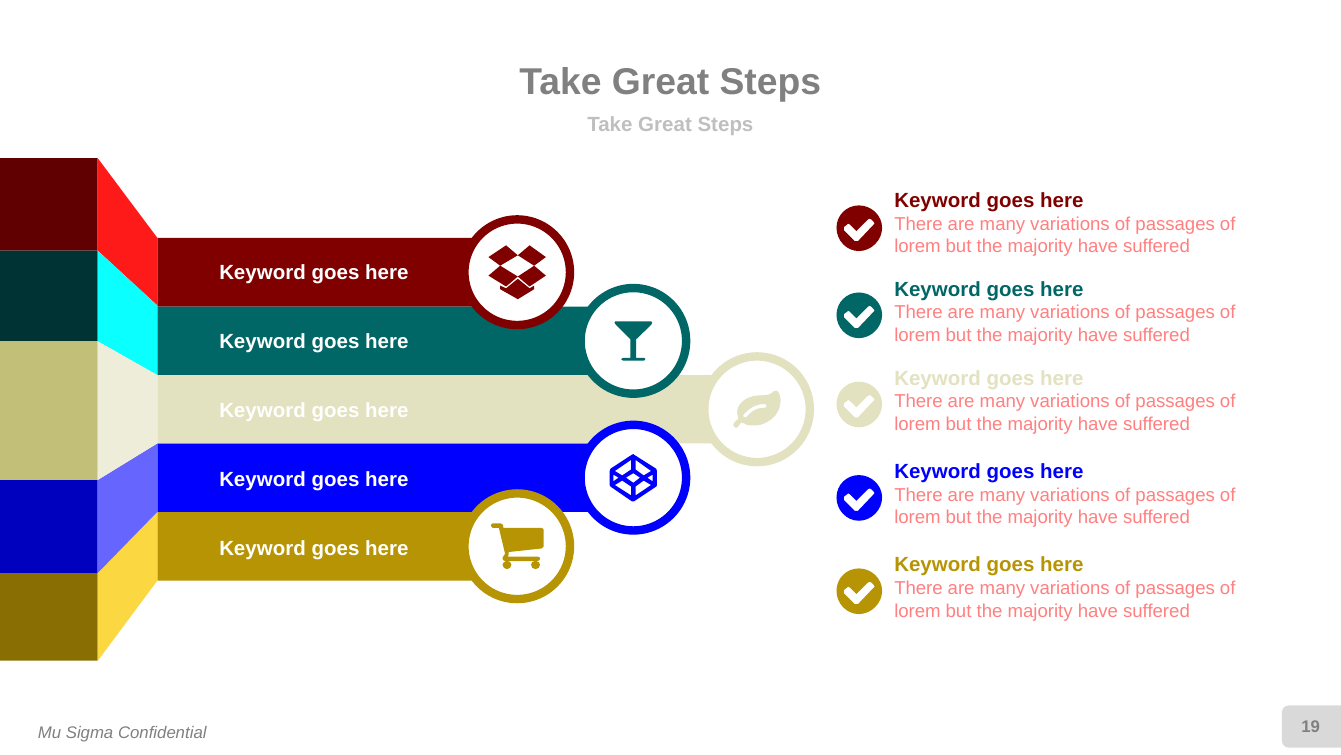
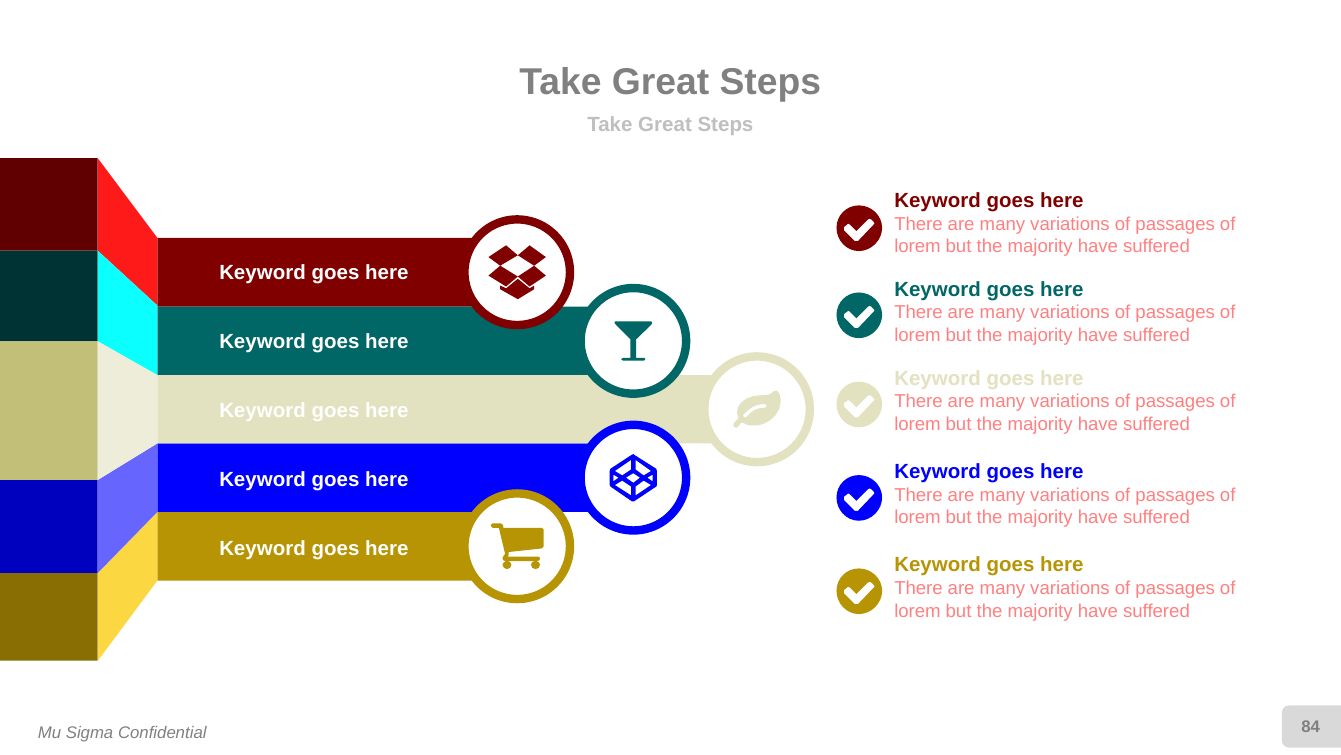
19: 19 -> 84
